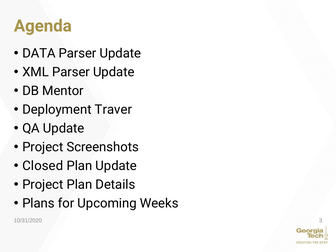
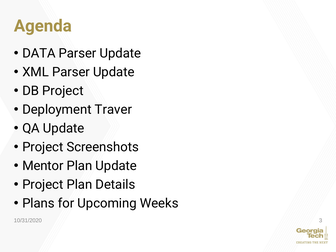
DB Mentor: Mentor -> Project
Closed: Closed -> Mentor
